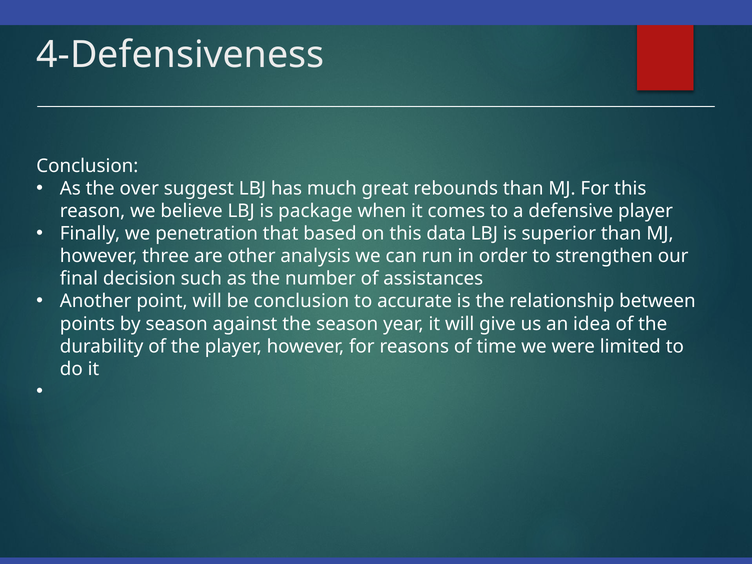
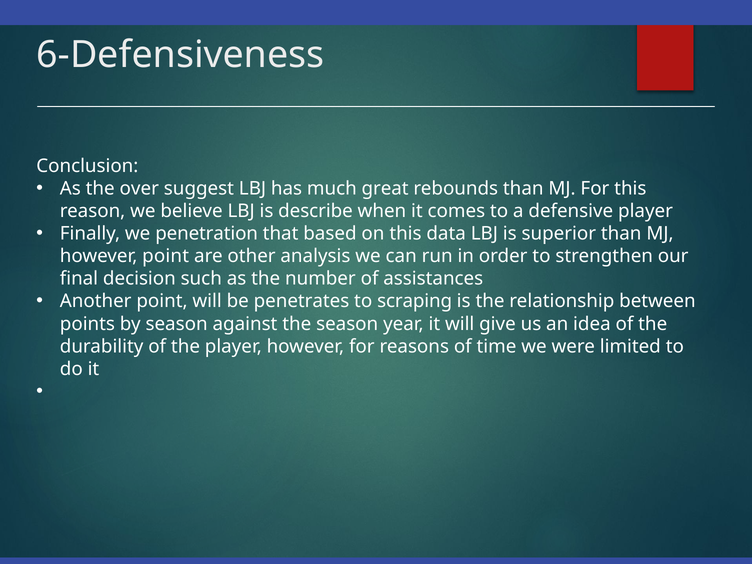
4-Defensiveness: 4-Defensiveness -> 6-Defensiveness
package: package -> describe
however three: three -> point
be conclusion: conclusion -> penetrates
accurate: accurate -> scraping
